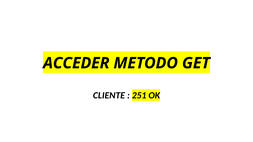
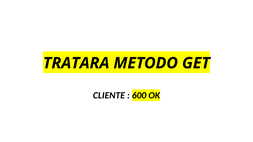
ACCEDER: ACCEDER -> TRATARA
251: 251 -> 600
